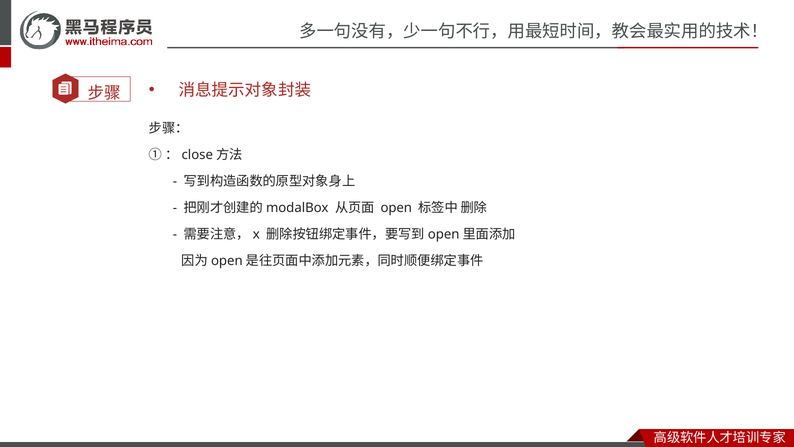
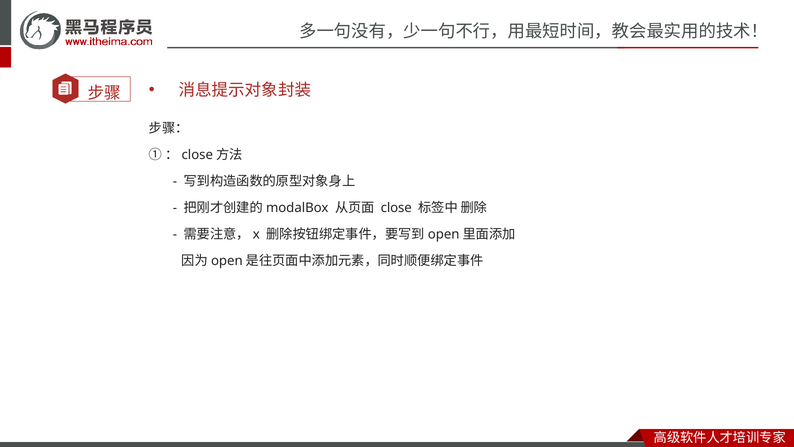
open: open -> close
